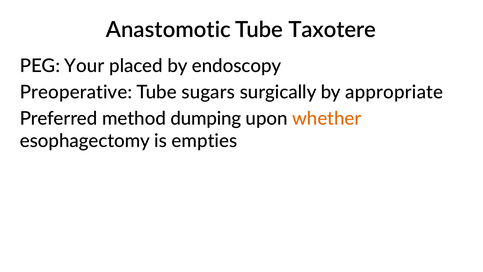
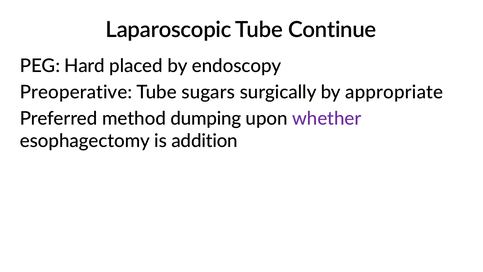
Anastomotic: Anastomotic -> Laparoscopic
Taxotere: Taxotere -> Continue
Your: Your -> Hard
whether colour: orange -> purple
empties: empties -> addition
